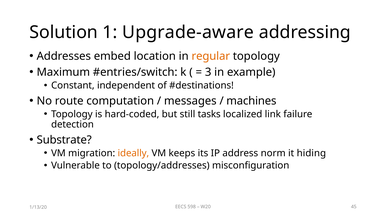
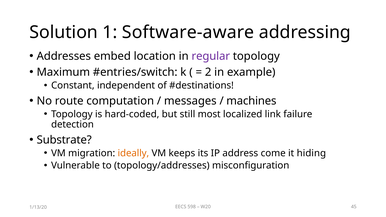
Upgrade-aware: Upgrade-aware -> Software-aware
regular colour: orange -> purple
3: 3 -> 2
tasks: tasks -> most
norm: norm -> come
